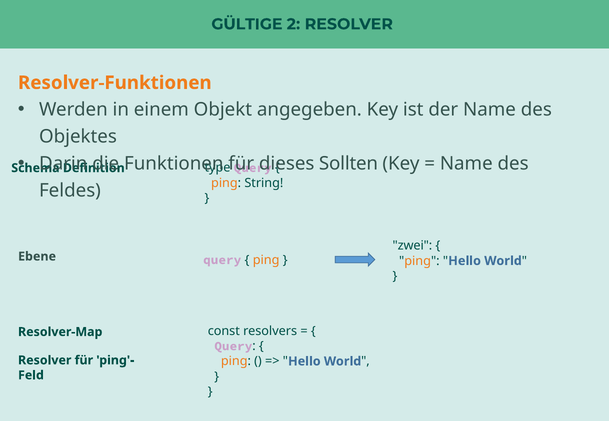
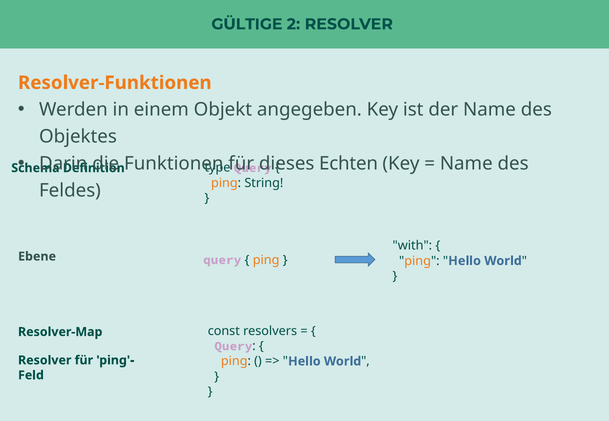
Sollten: Sollten -> Echten
zwei: zwei -> with
